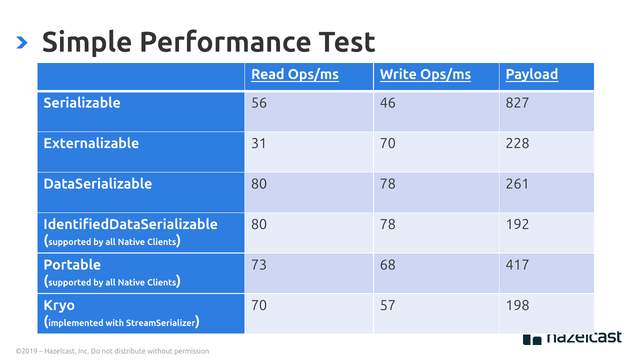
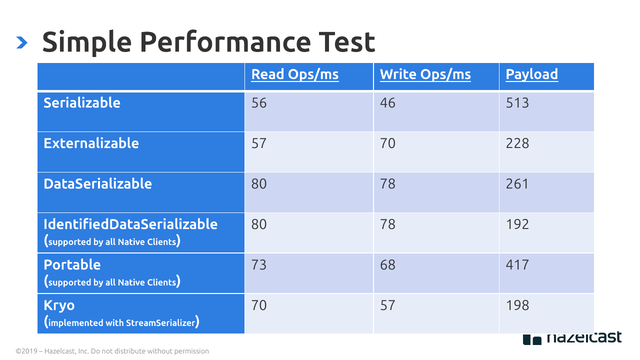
827: 827 -> 513
Externalizable 31: 31 -> 57
